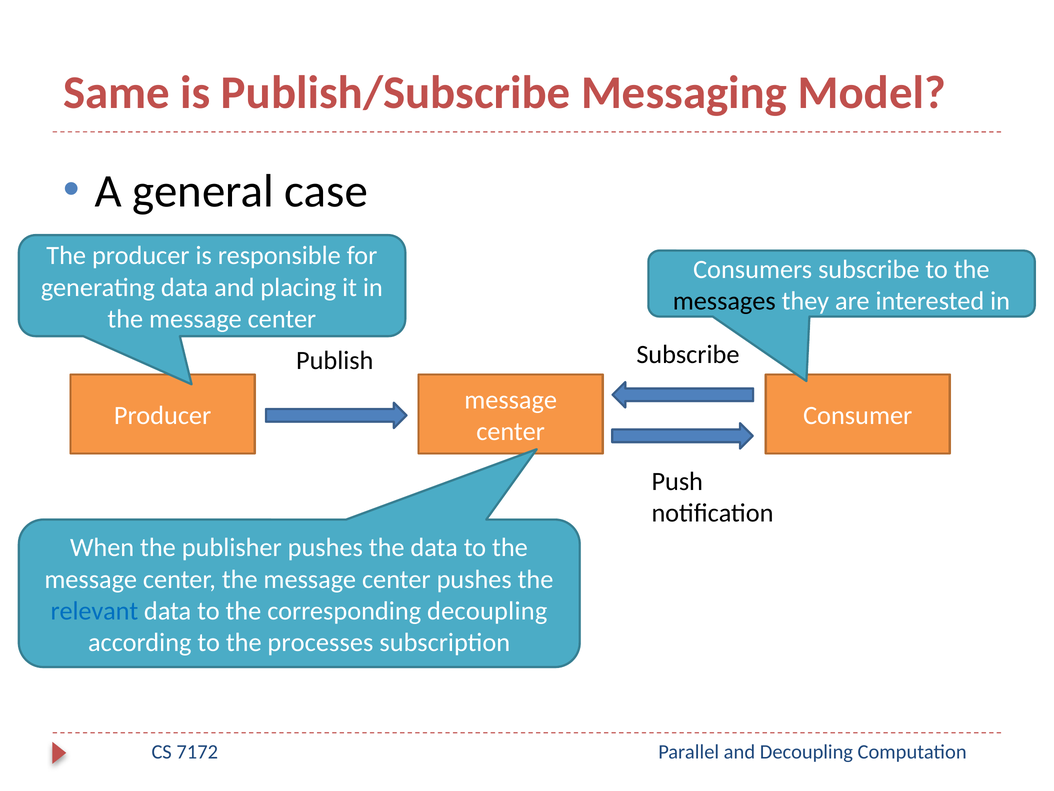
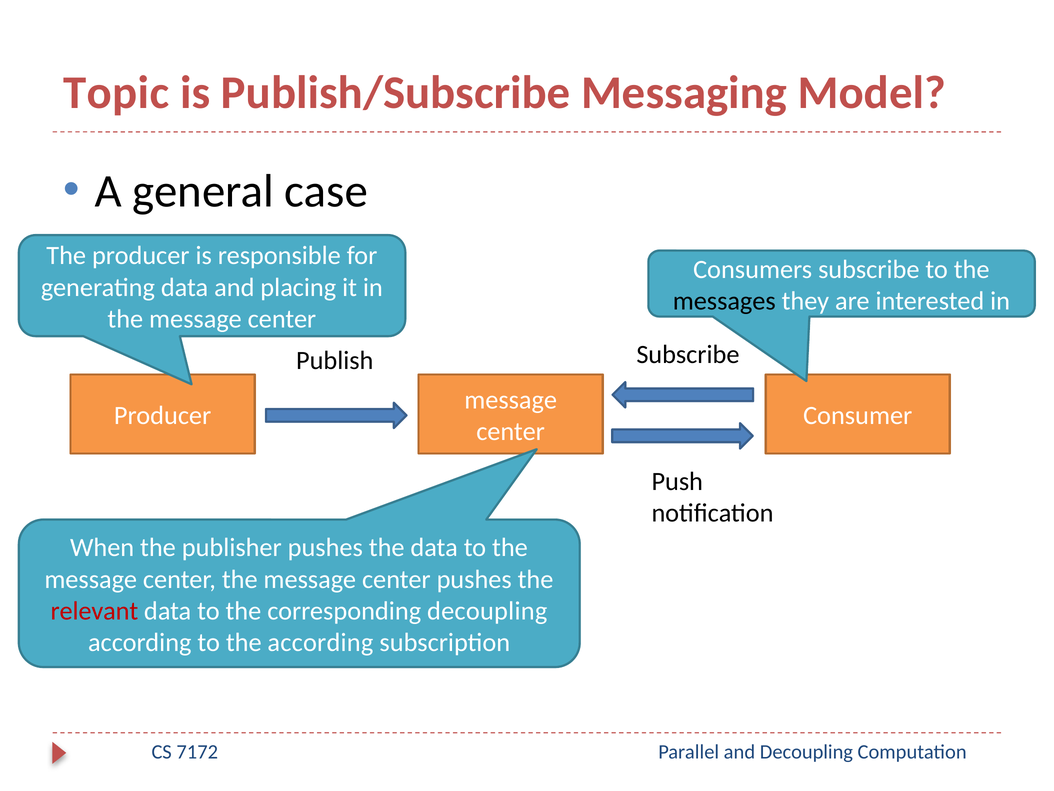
Same: Same -> Topic
relevant colour: blue -> red
the processes: processes -> according
